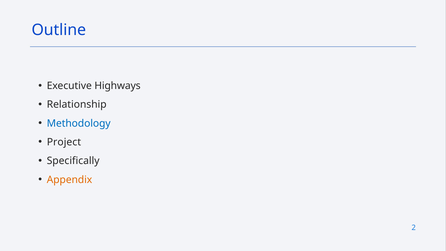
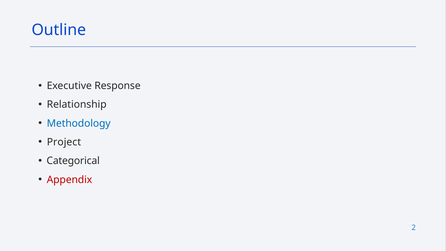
Highways: Highways -> Response
Specifically: Specifically -> Categorical
Appendix colour: orange -> red
